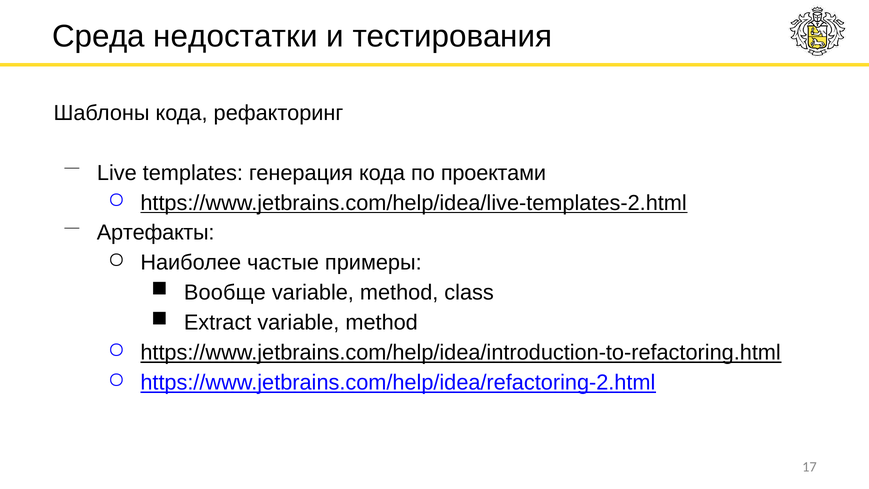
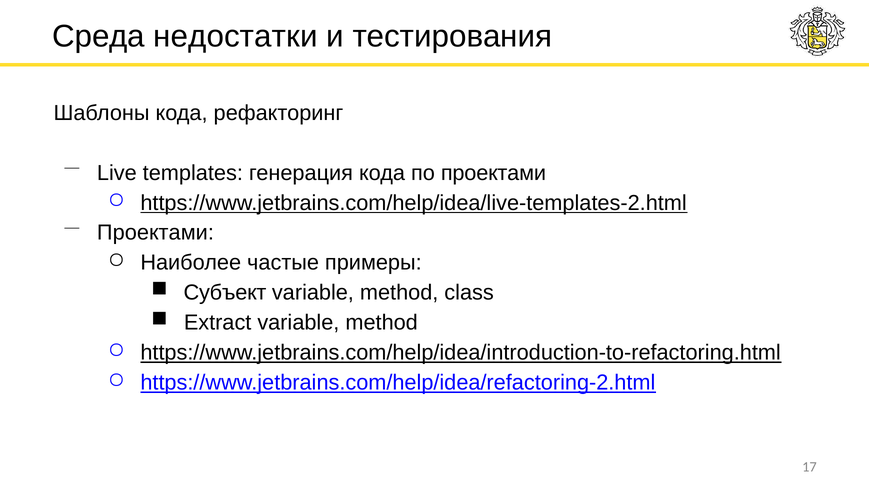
Артефакты at (156, 233): Артефакты -> Проектами
Вообще: Вообще -> Субъект
